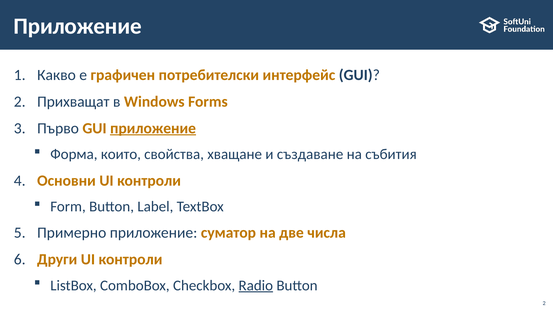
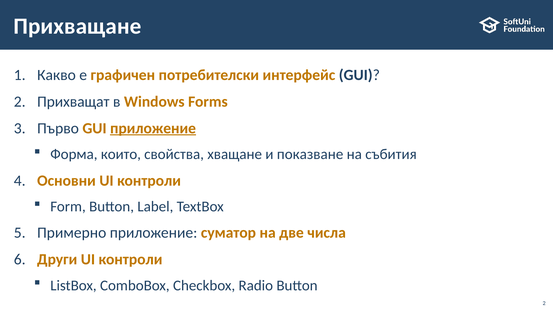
Приложение at (78, 26): Приложение -> Прихващане
създаване: създаване -> показване
Radio underline: present -> none
